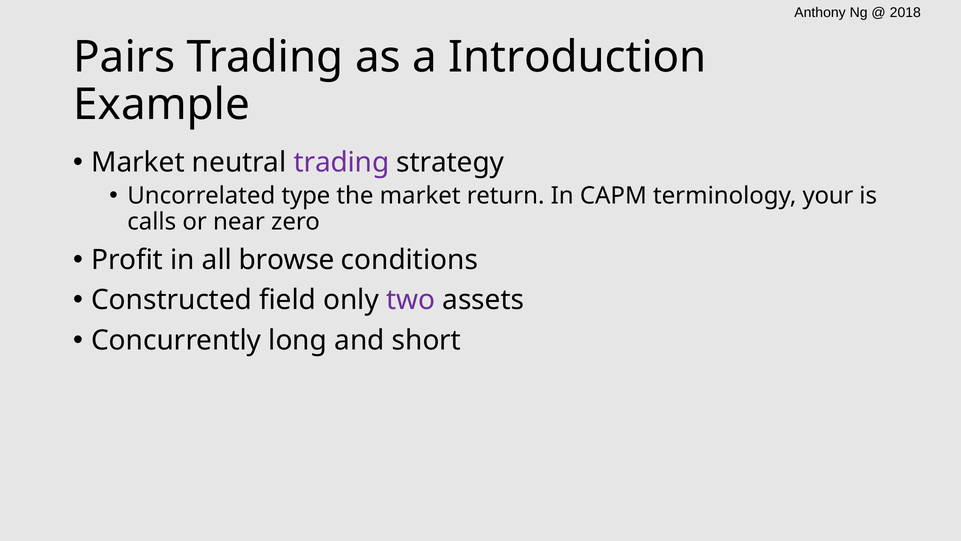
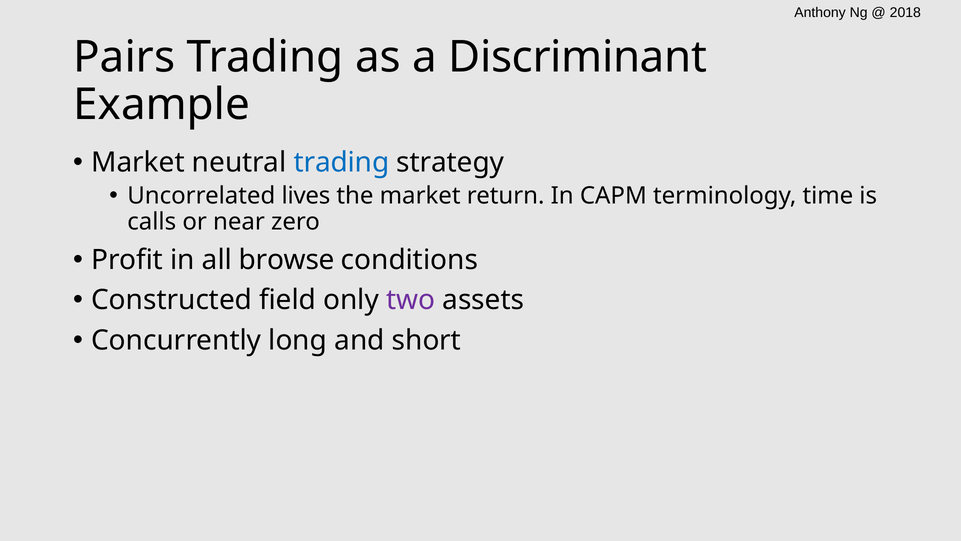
Introduction: Introduction -> Discriminant
trading at (342, 162) colour: purple -> blue
type: type -> lives
your: your -> time
